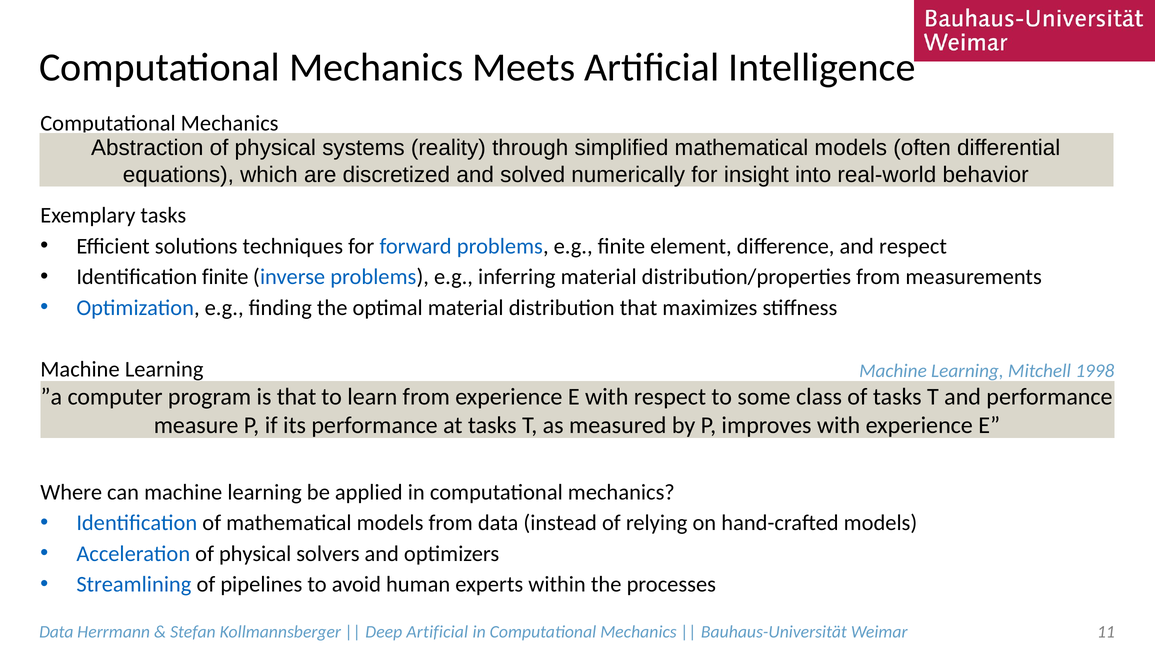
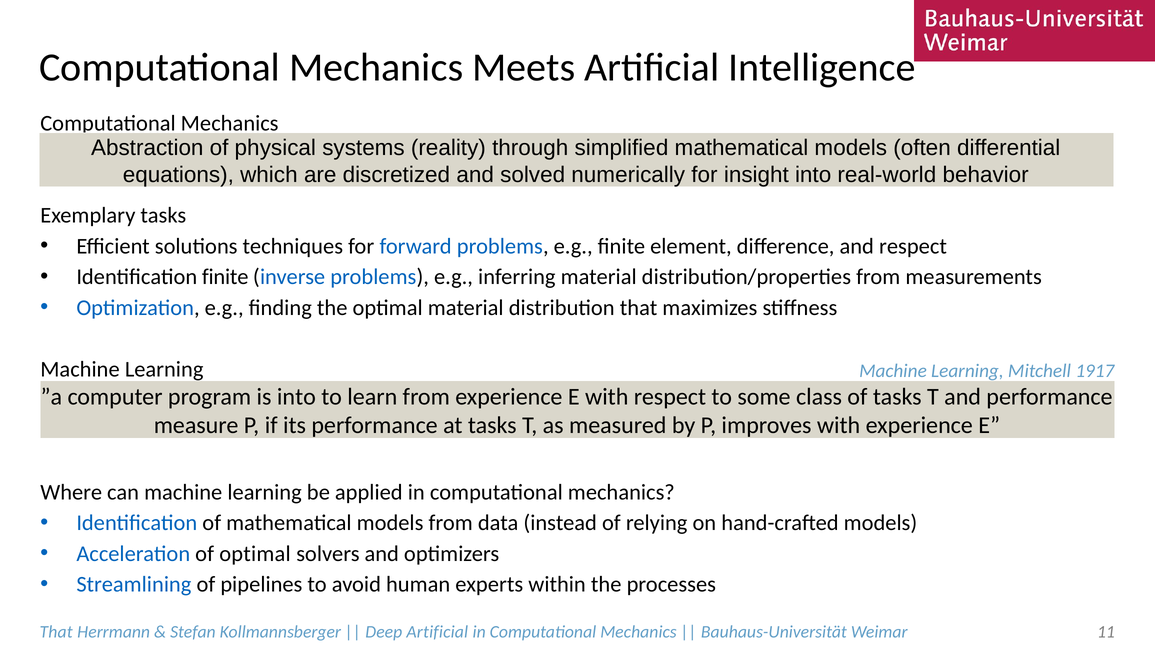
1998: 1998 -> 1917
is that: that -> into
Acceleration of physical: physical -> optimal
Data at (56, 631): Data -> That
